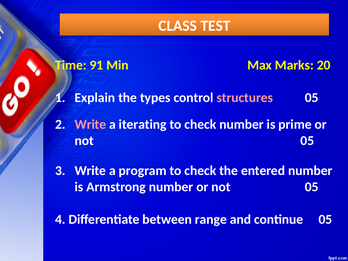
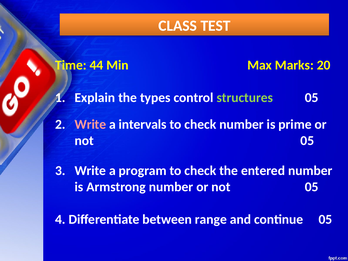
91: 91 -> 44
structures colour: pink -> light green
iterating: iterating -> intervals
